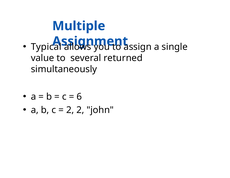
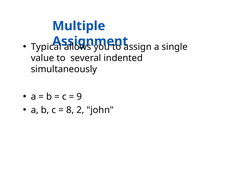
returned: returned -> indented
6: 6 -> 9
2 at (70, 110): 2 -> 8
